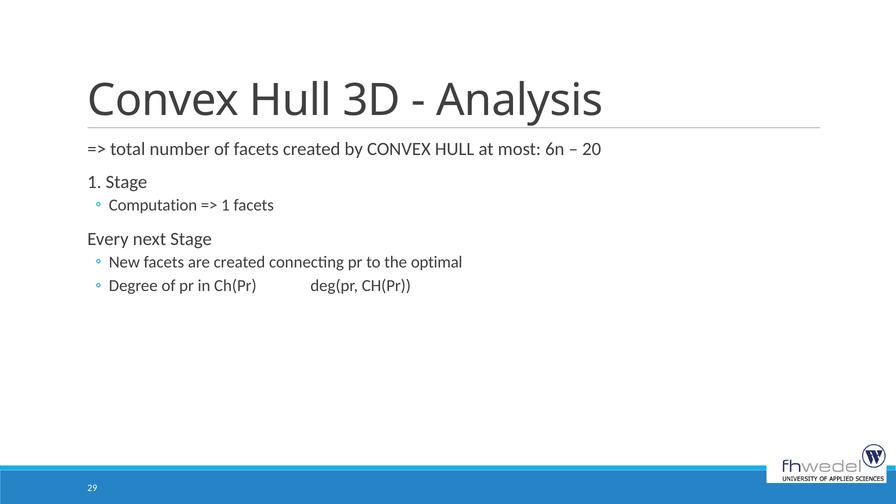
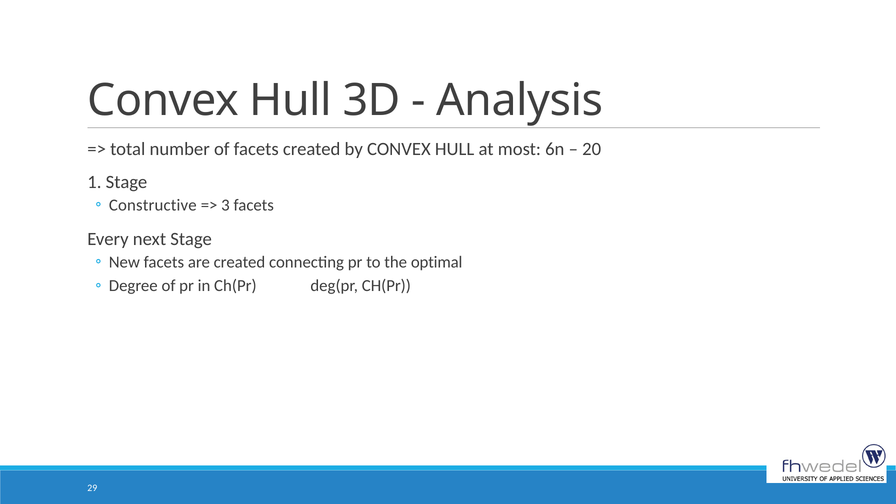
Computation: Computation -> Constructive
1 at (225, 205): 1 -> 3
